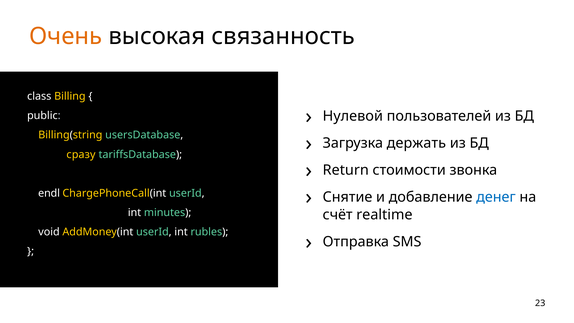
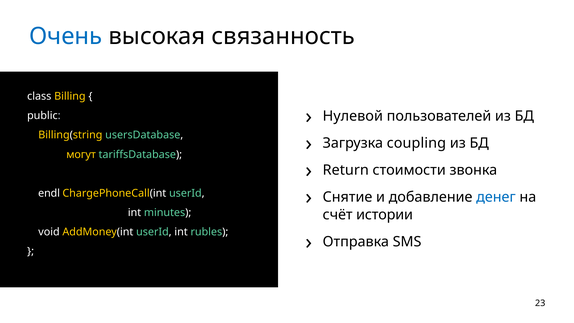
Очень colour: orange -> blue
держать: держать -> coupling
сразу: сразу -> могут
realtime: realtime -> истории
